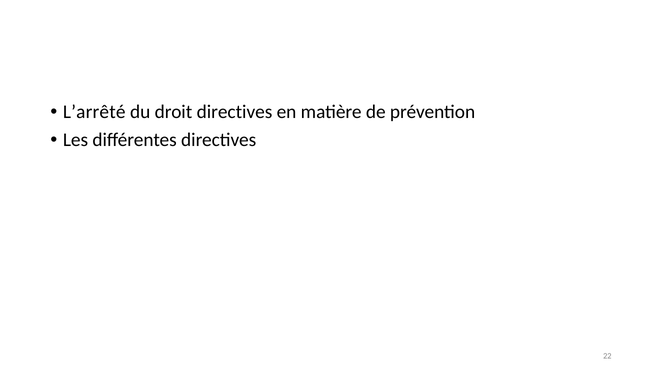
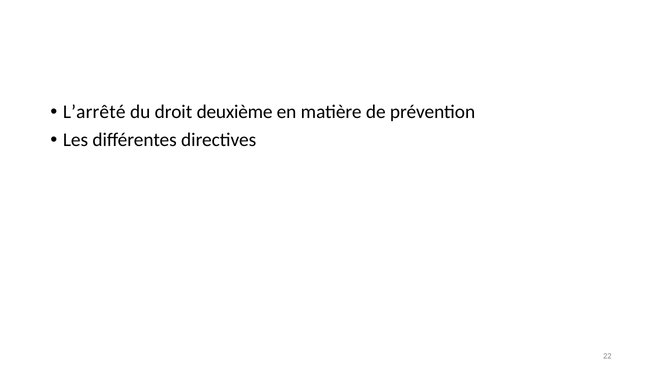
droit directives: directives -> deuxième
